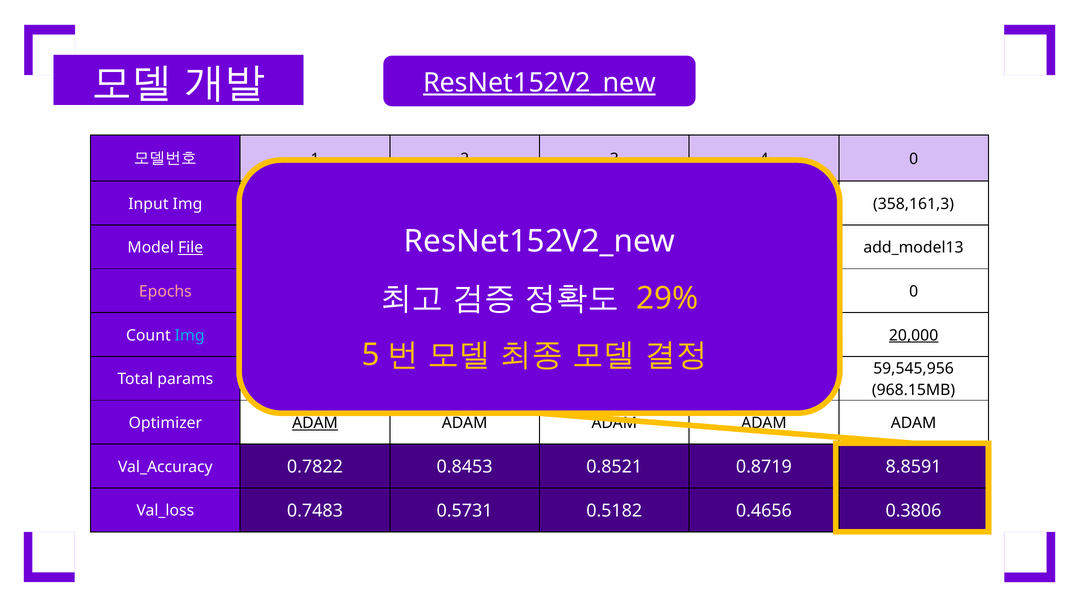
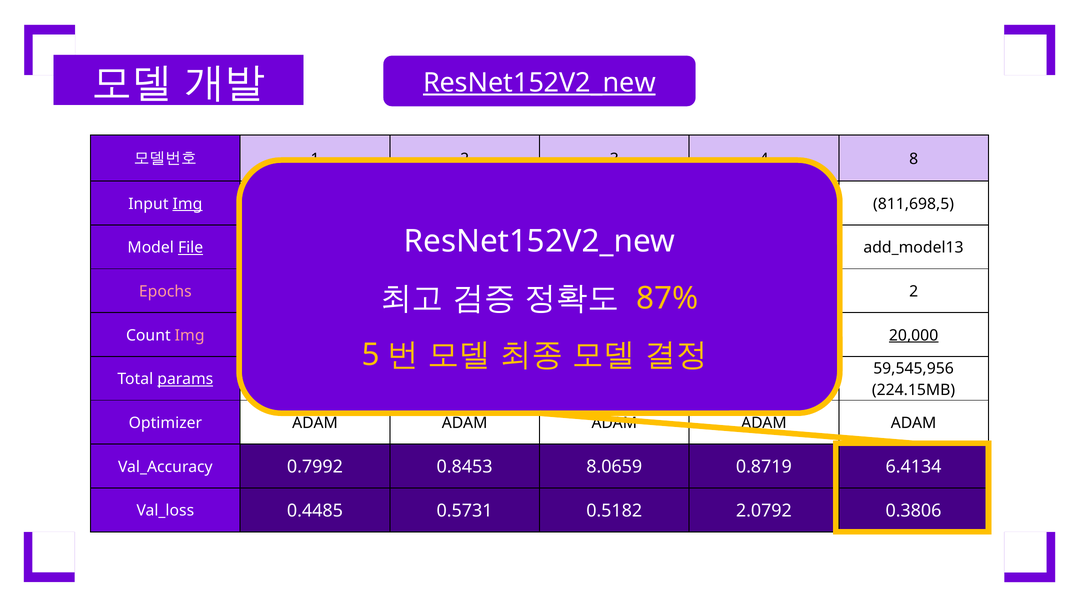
0 at (914, 159): 0 -> 8
Img at (187, 204) underline: none -> present
358,161,3: 358,161,3 -> 811,698,5
29%: 29% -> 87%
0 at (914, 292): 0 -> 2
Img at (190, 335) colour: light blue -> pink
params underline: none -> present
968.15MB: 968.15MB -> 224.15MB
ADAM at (315, 423) underline: present -> none
0.7822: 0.7822 -> 0.7992
0.8521: 0.8521 -> 8.0659
8.8591: 8.8591 -> 6.4134
0.7483: 0.7483 -> 0.4485
0.4656: 0.4656 -> 2.0792
